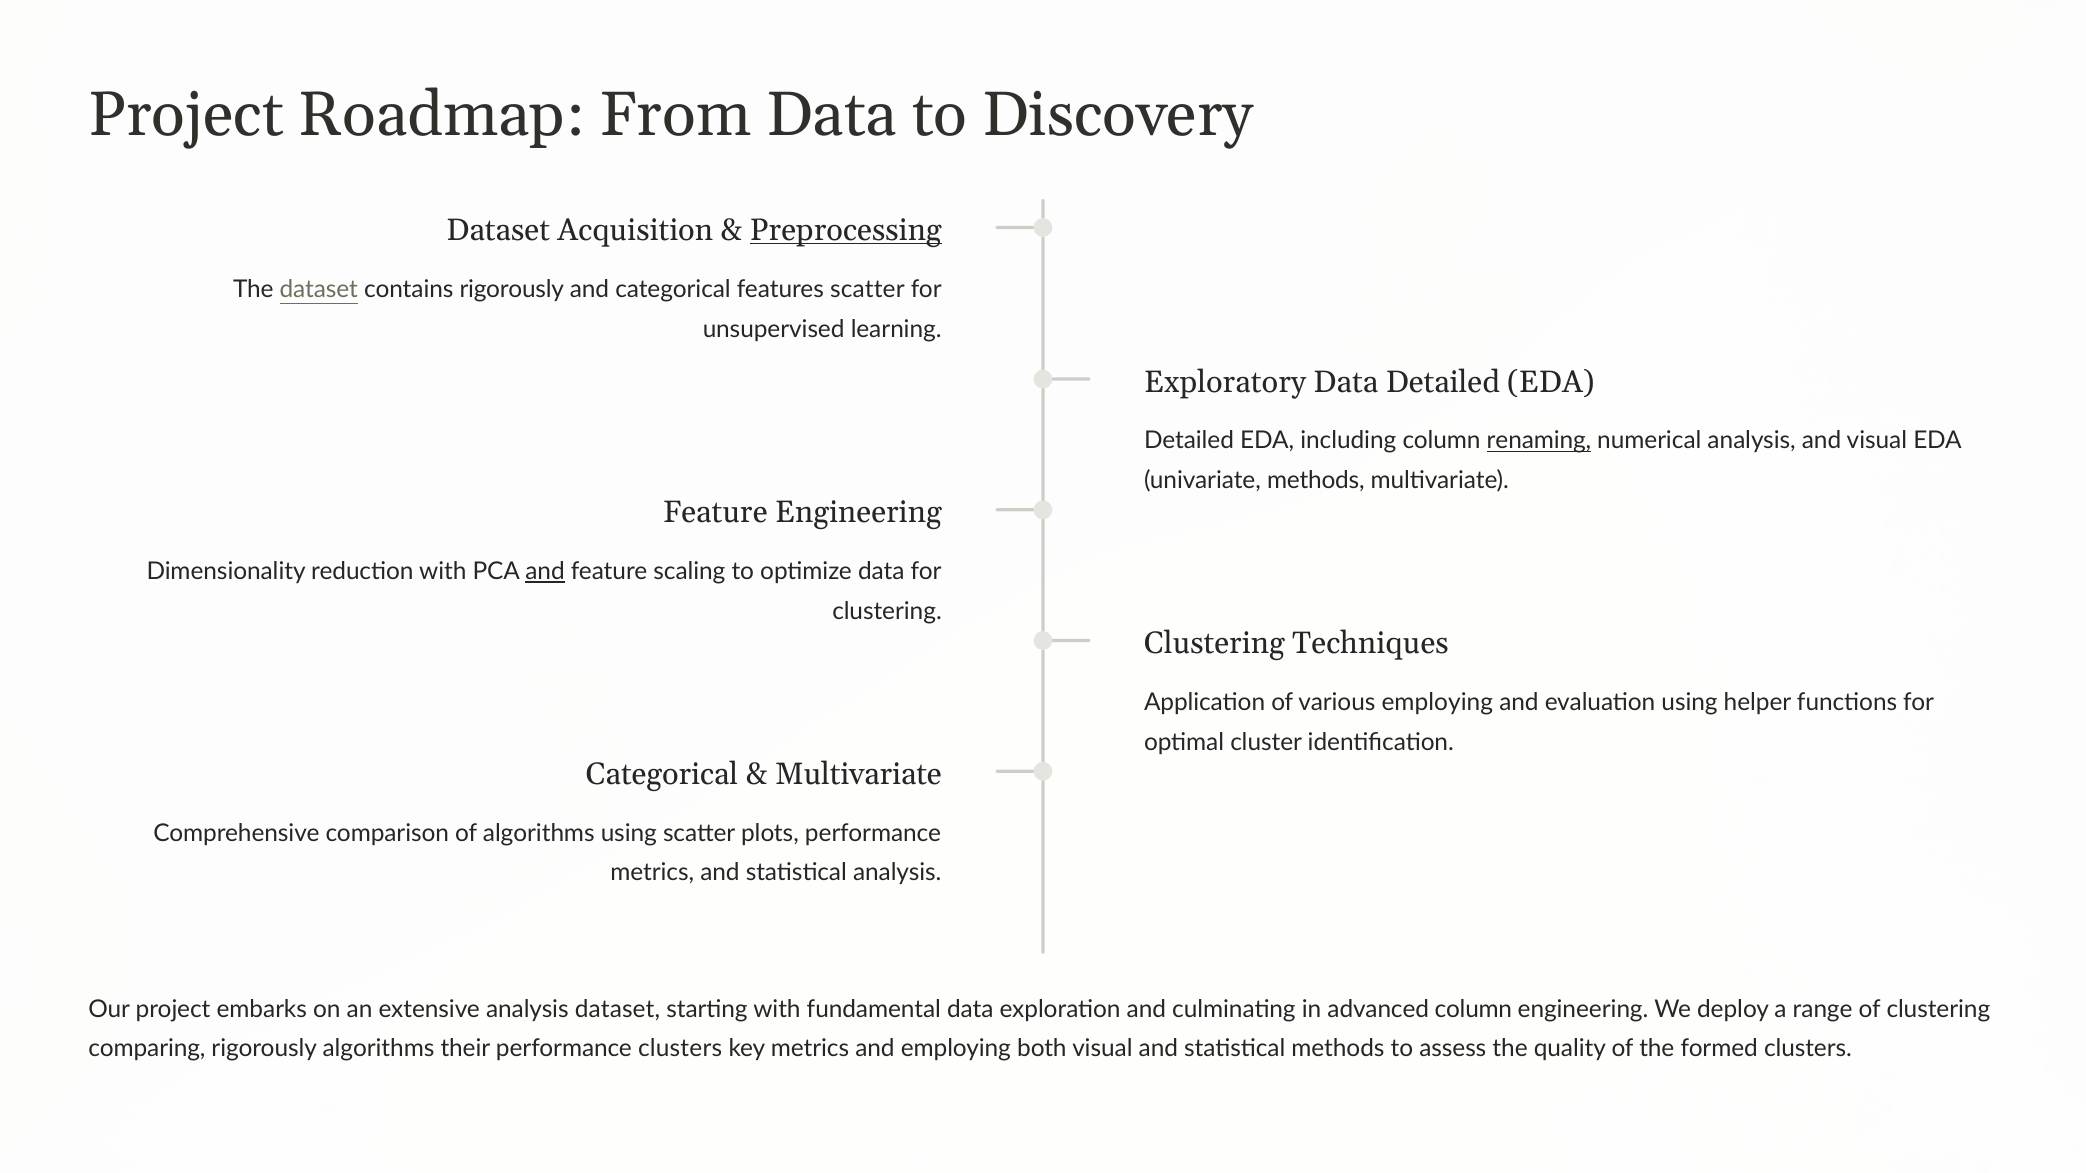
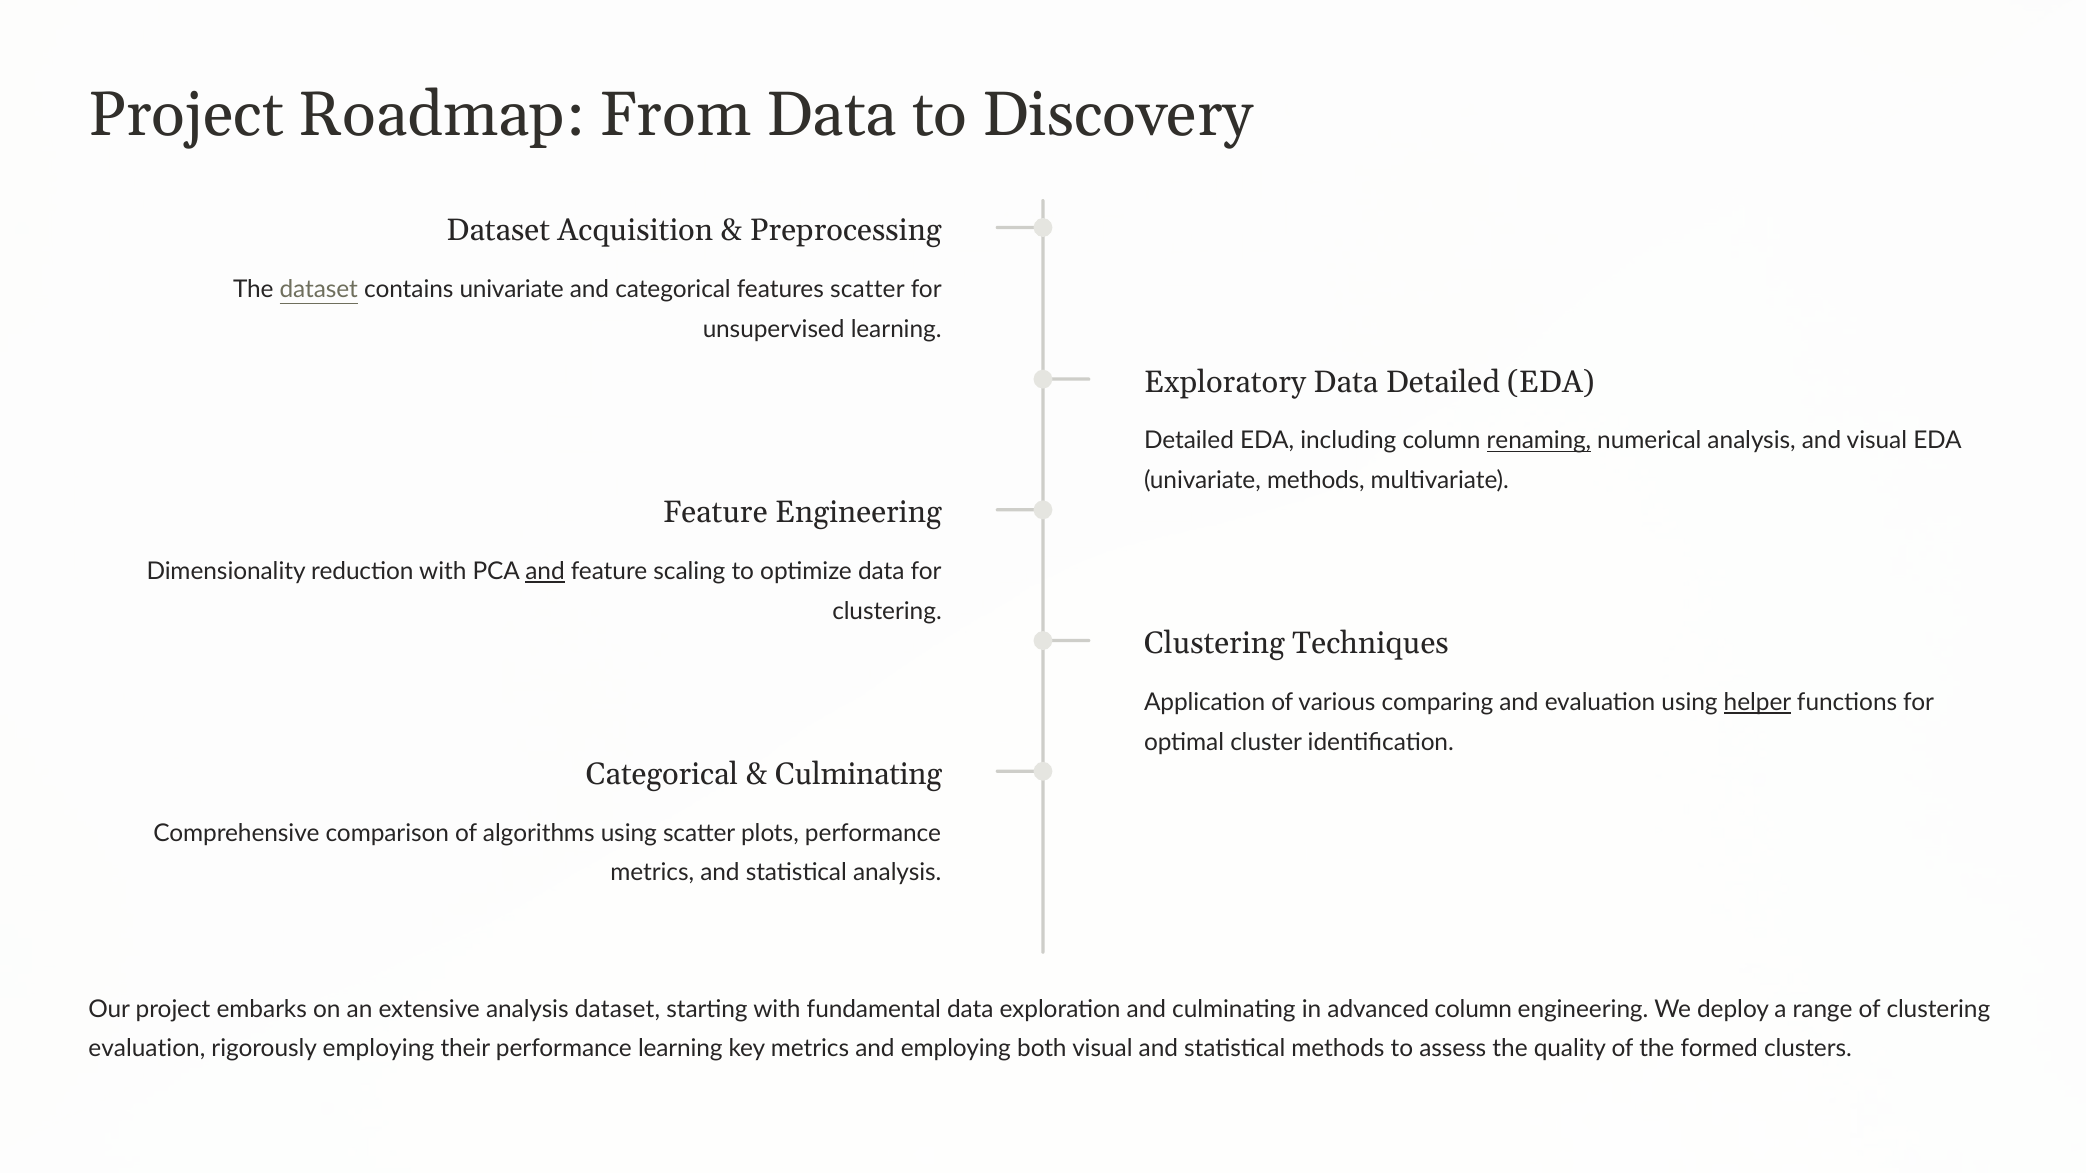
Preprocessing underline: present -> none
contains rigorously: rigorously -> univariate
various employing: employing -> comparing
helper underline: none -> present
Multivariate at (858, 774): Multivariate -> Culminating
comparing at (147, 1049): comparing -> evaluation
rigorously algorithms: algorithms -> employing
performance clusters: clusters -> learning
